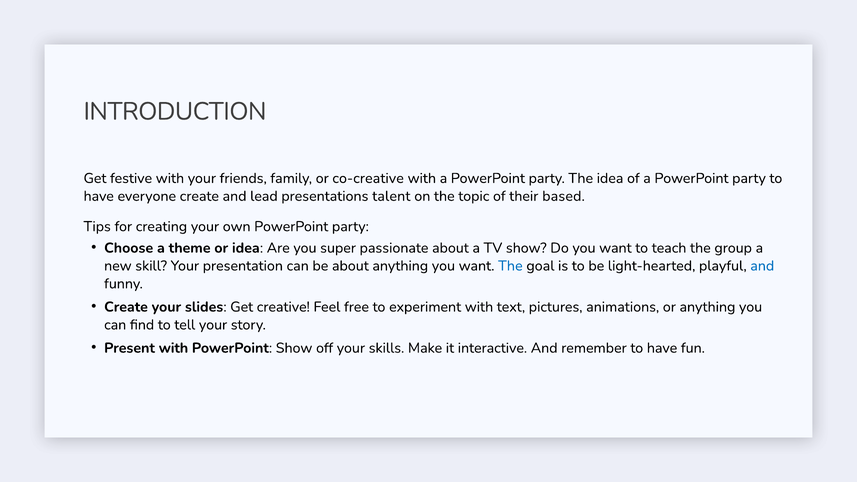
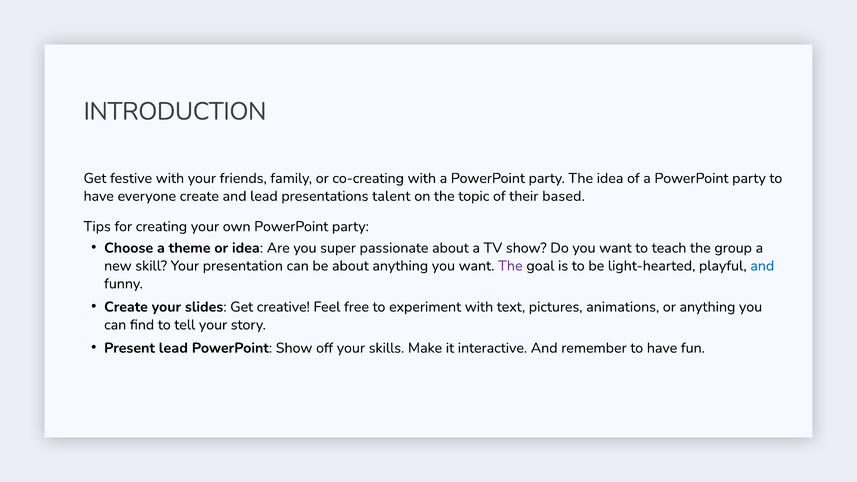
co-creative: co-creative -> co-creating
The at (510, 266) colour: blue -> purple
Present with: with -> lead
